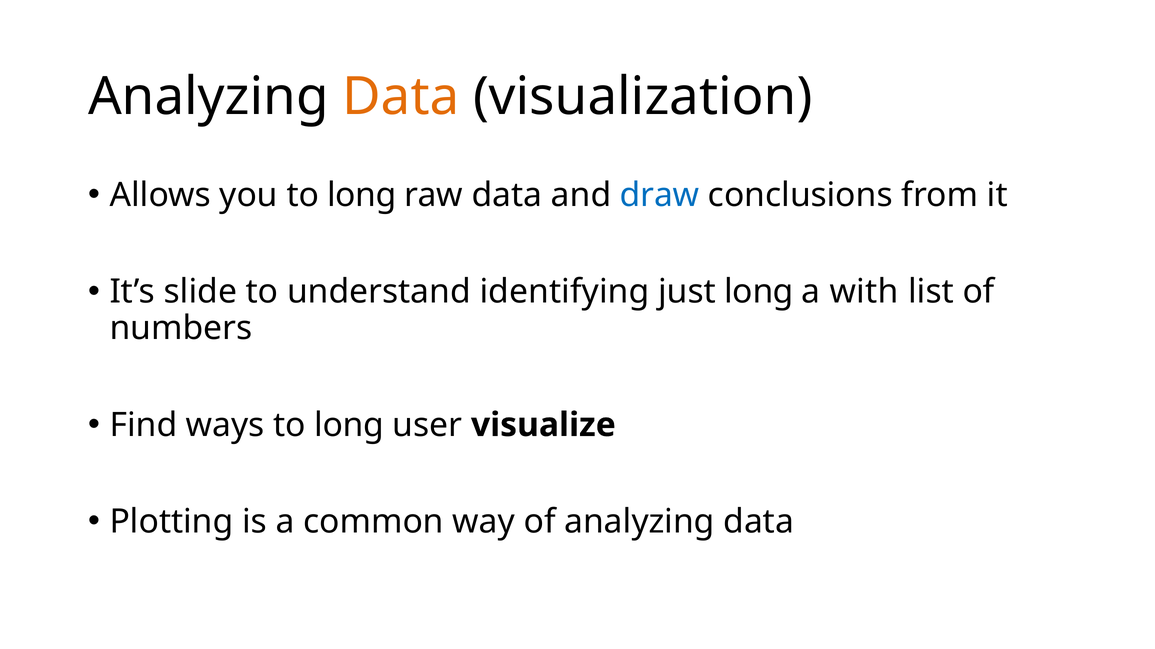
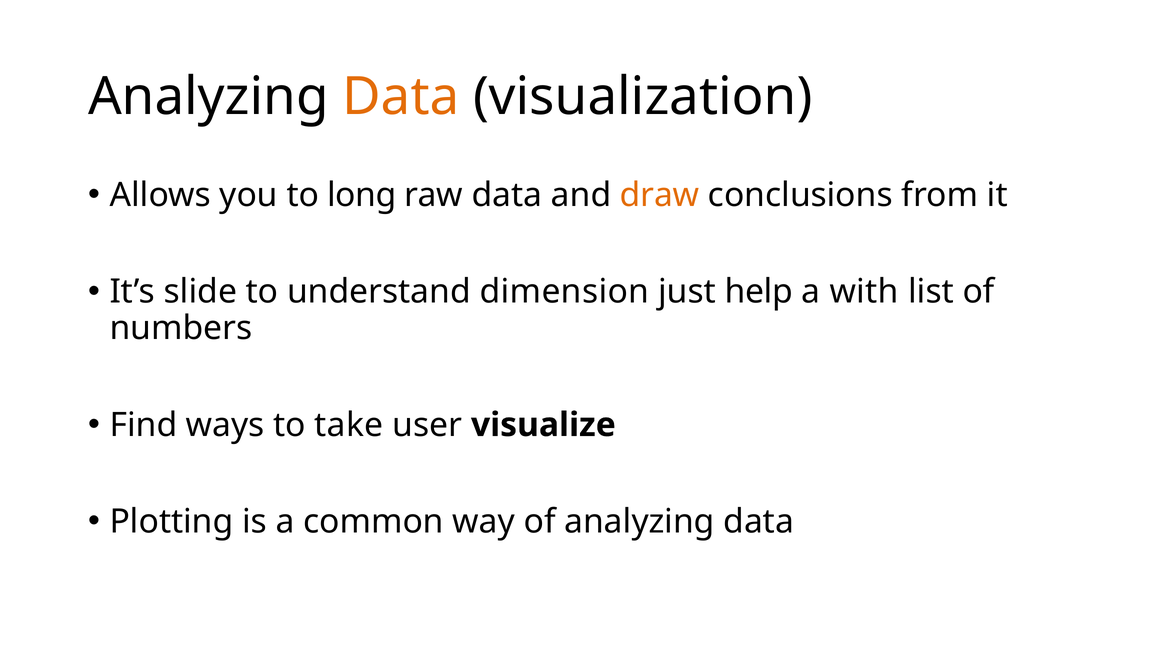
draw colour: blue -> orange
identifying: identifying -> dimension
just long: long -> help
ways to long: long -> take
